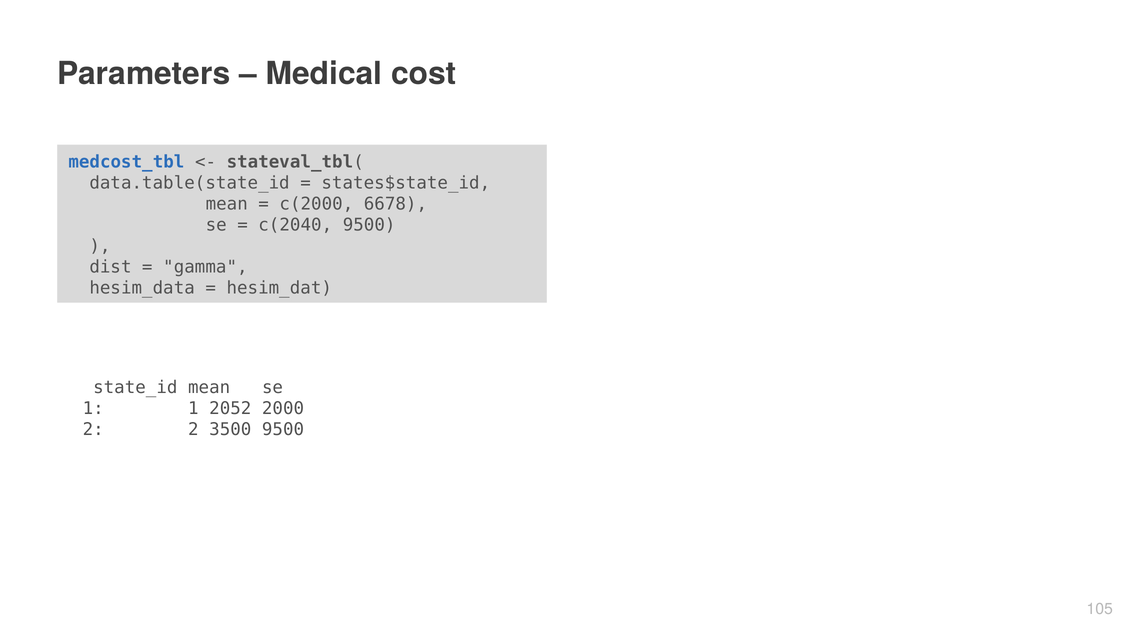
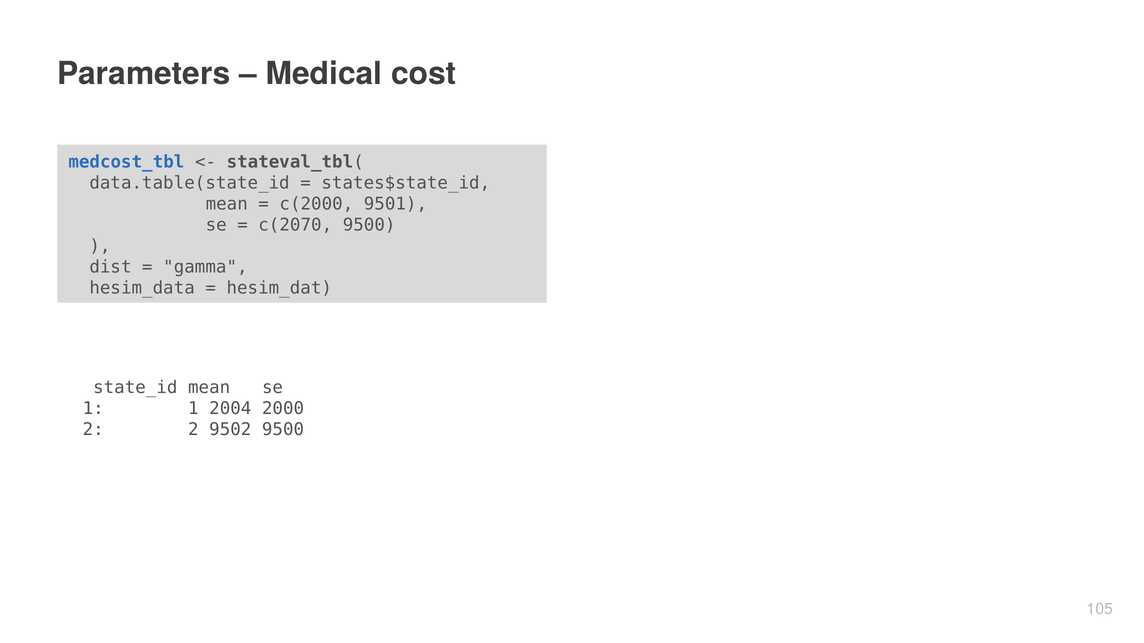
6678: 6678 -> 9501
c(2040: c(2040 -> c(2070
2052: 2052 -> 2004
3500: 3500 -> 9502
